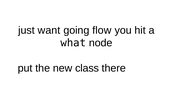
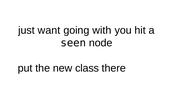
flow: flow -> with
what: what -> seen
